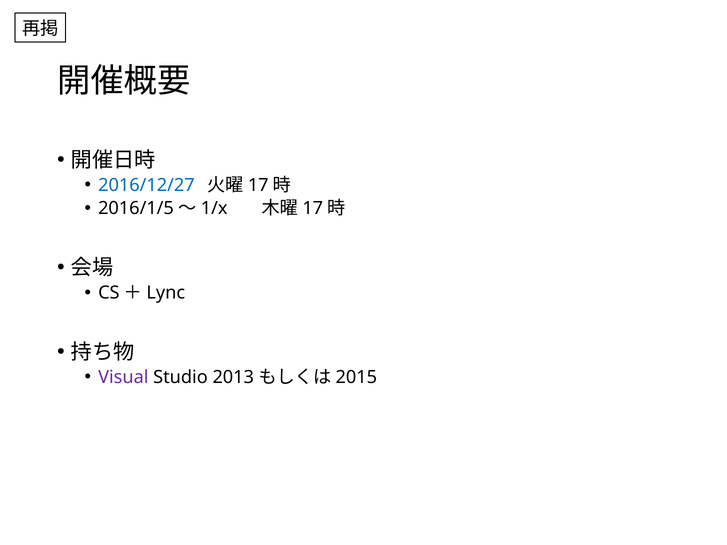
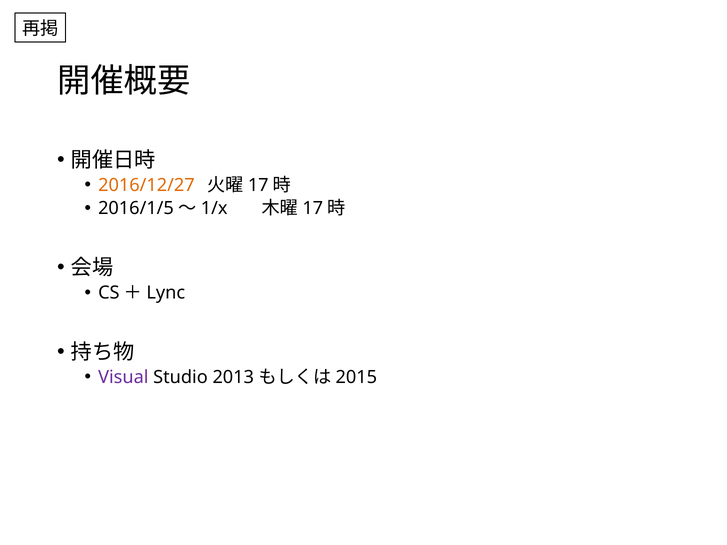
2016/12/27 colour: blue -> orange
